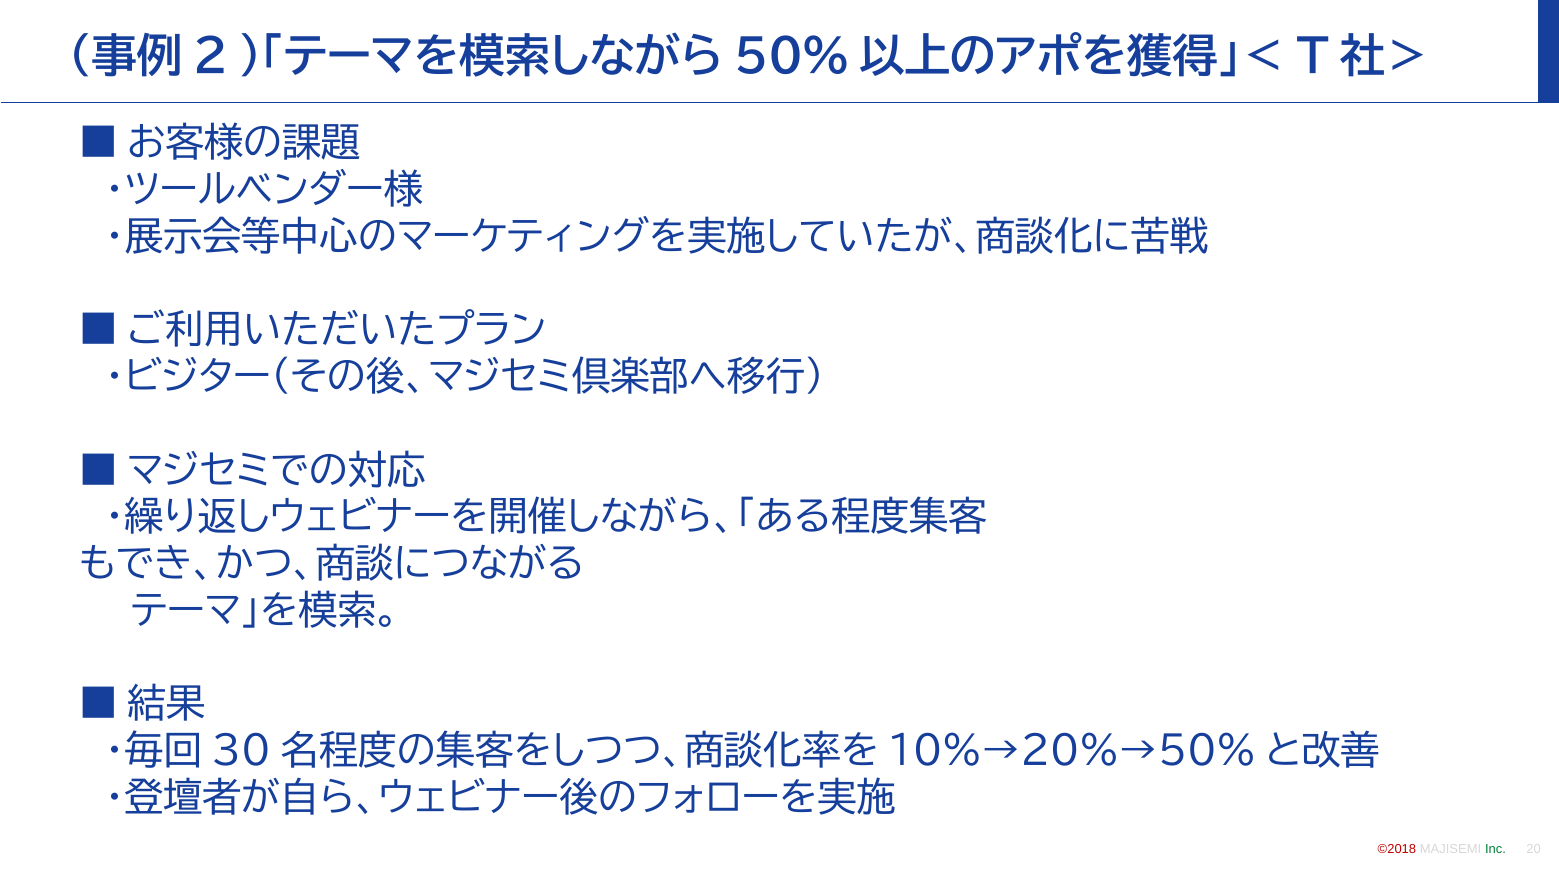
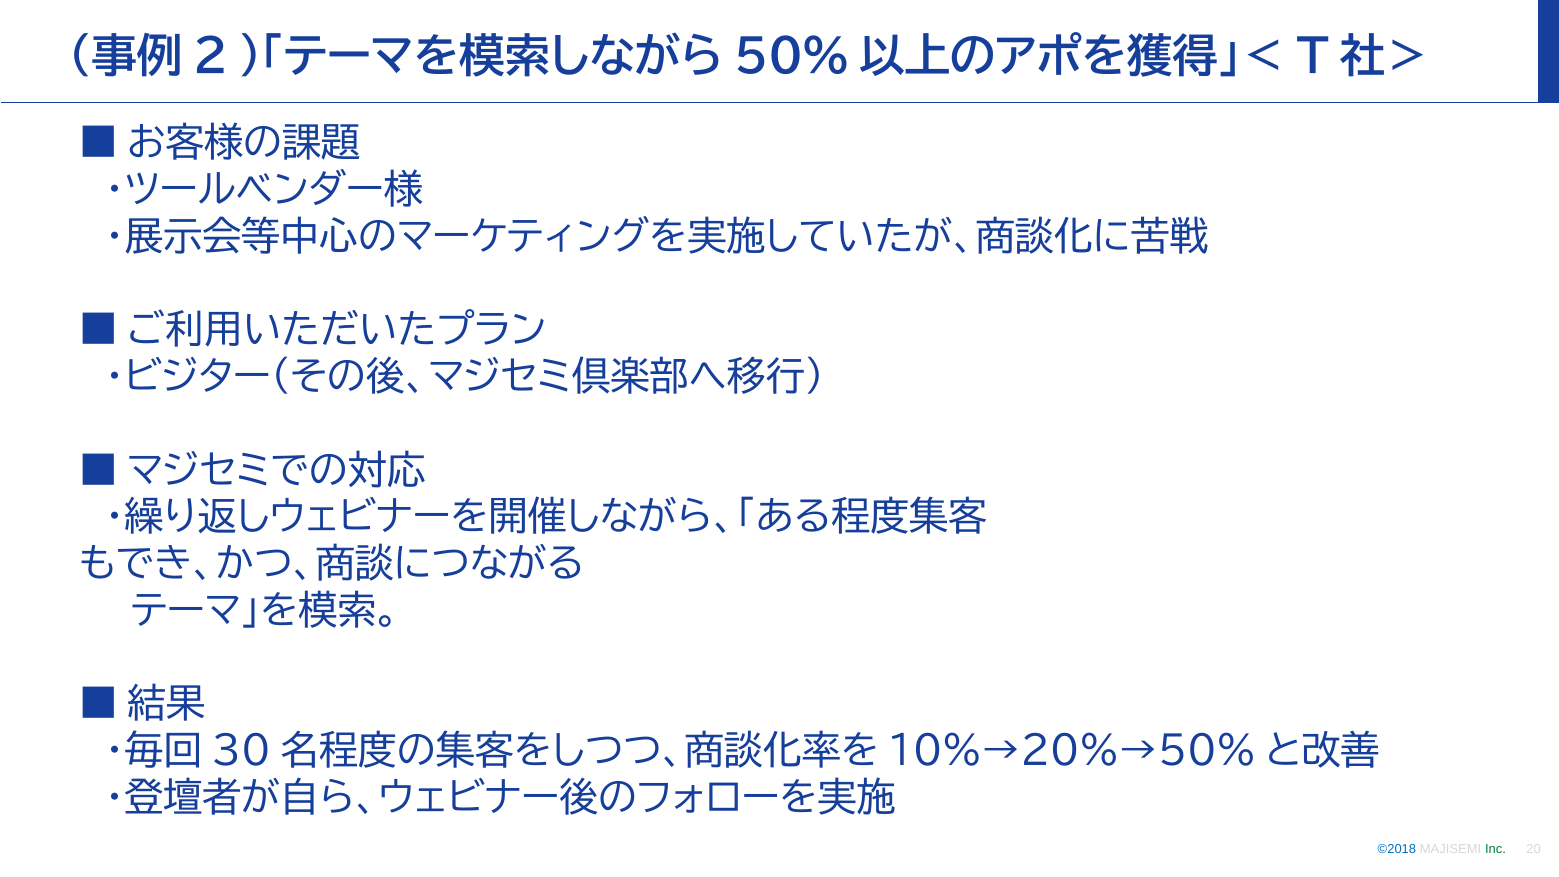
©2018 colour: red -> blue
